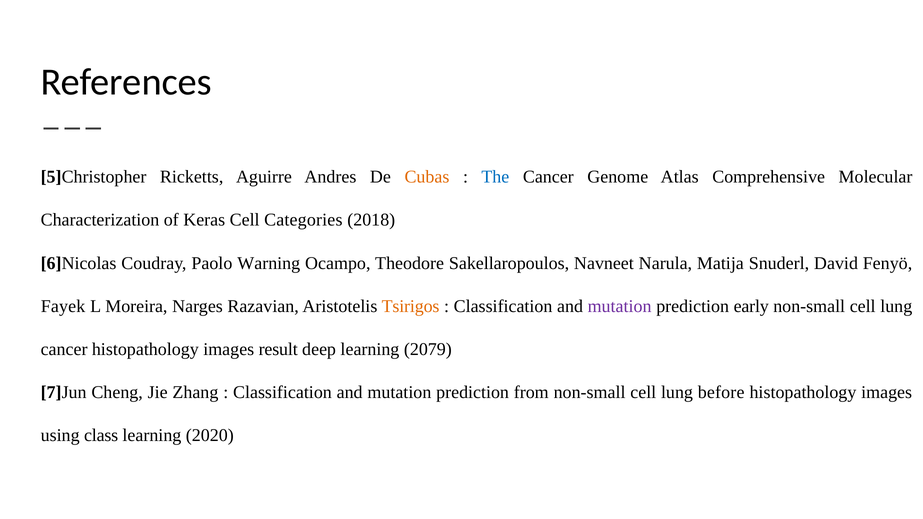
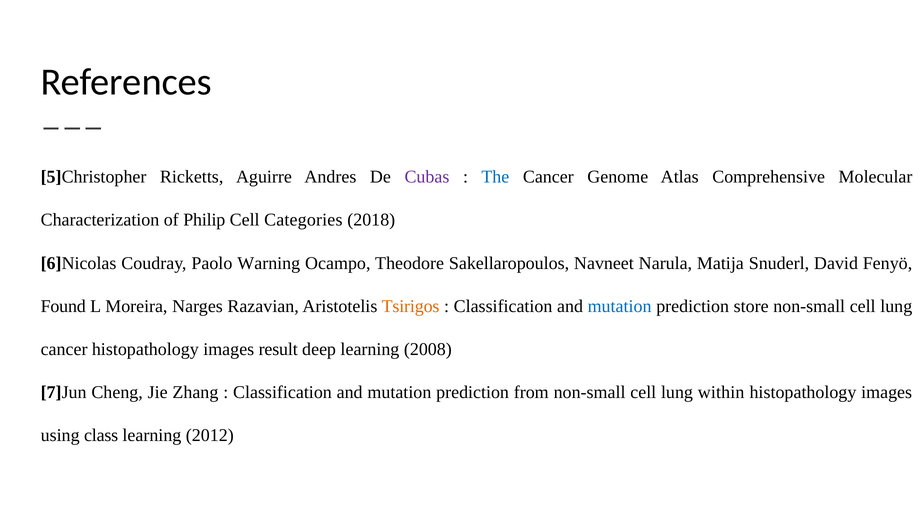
Cubas colour: orange -> purple
Keras: Keras -> Philip
Fayek: Fayek -> Found
mutation at (620, 306) colour: purple -> blue
early: early -> store
2079: 2079 -> 2008
before: before -> within
2020: 2020 -> 2012
